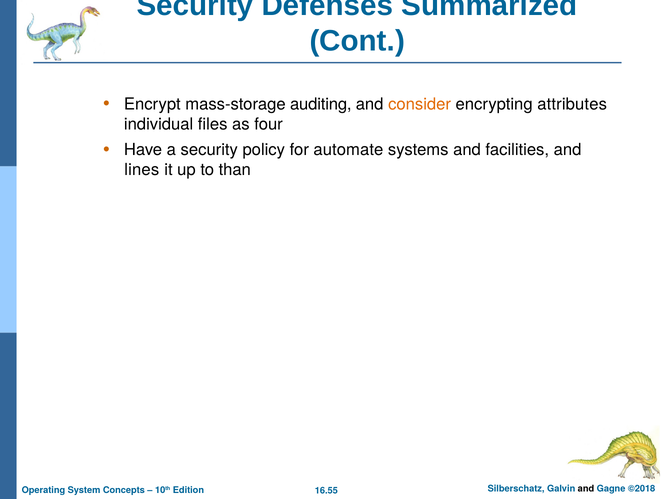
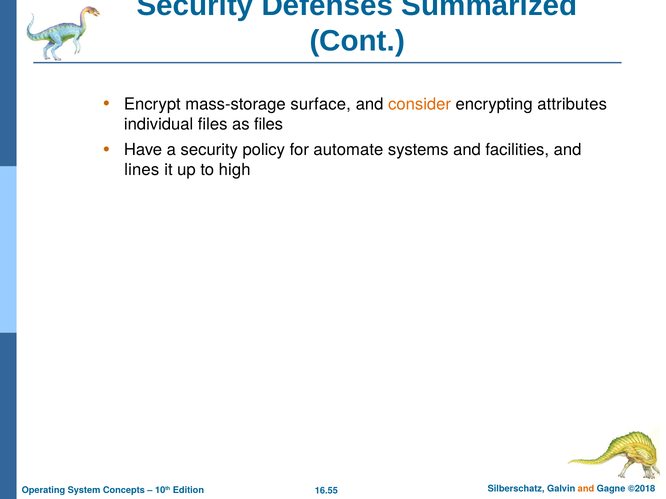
auditing: auditing -> surface
as four: four -> files
than: than -> high
and at (586, 489) colour: black -> orange
